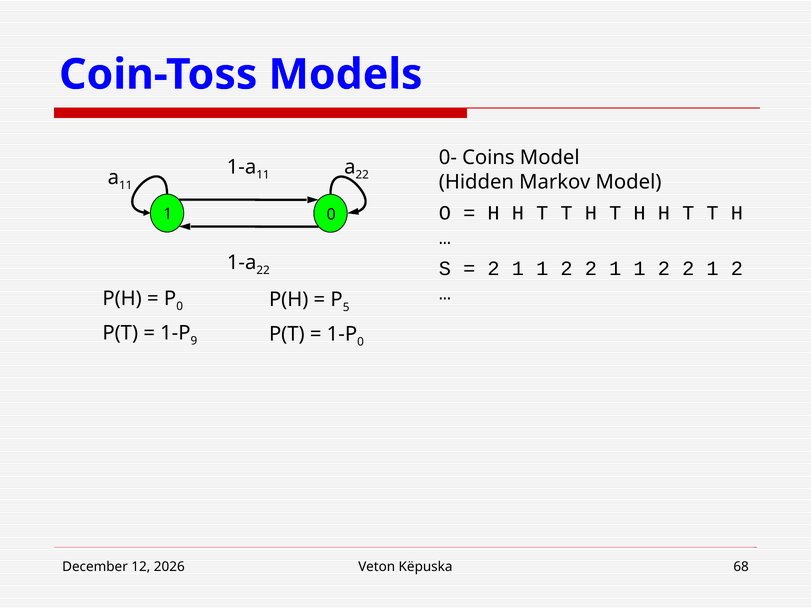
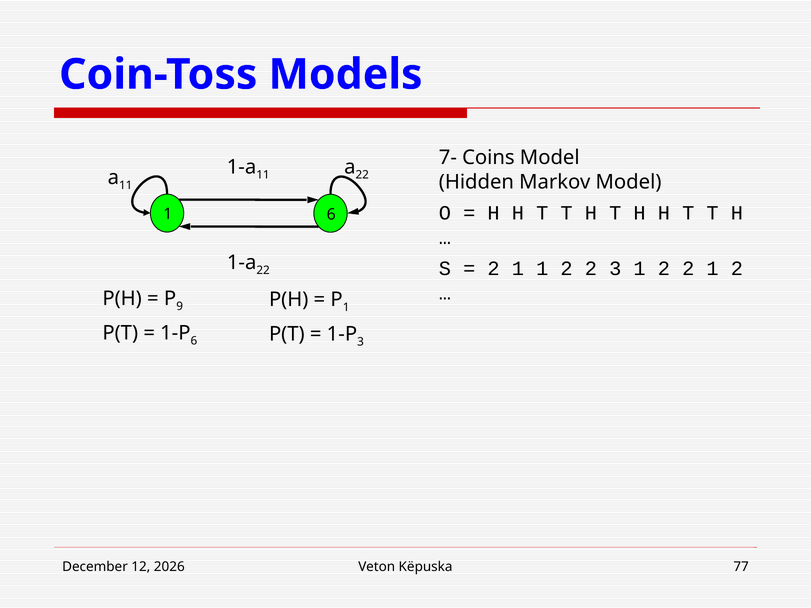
0-: 0- -> 7-
1 0: 0 -> 6
1 at (615, 269): 1 -> 3
0 at (180, 307): 0 -> 9
5 at (346, 308): 5 -> 1
9 at (194, 341): 9 -> 6
0 at (361, 342): 0 -> 3
68: 68 -> 77
